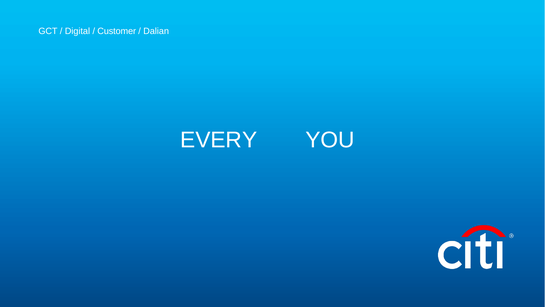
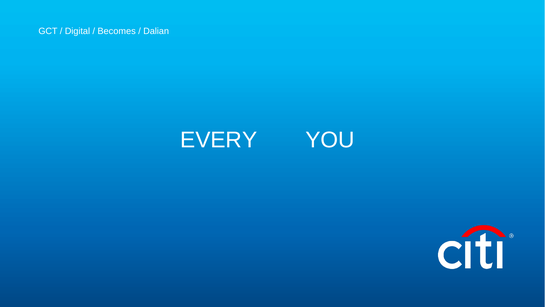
Customer: Customer -> Becomes
